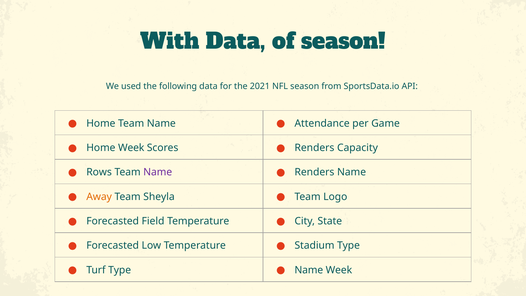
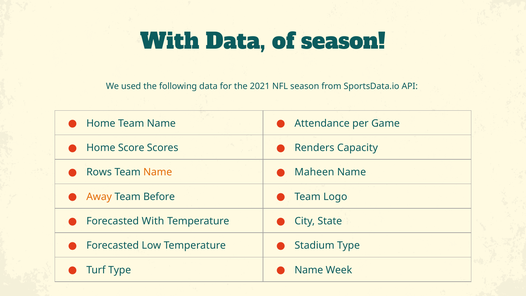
Home Week: Week -> Score
Name at (158, 172) colour: purple -> orange
Renders at (314, 172): Renders -> Maheen
Sheyla: Sheyla -> Before
Forecasted Field: Field -> With
